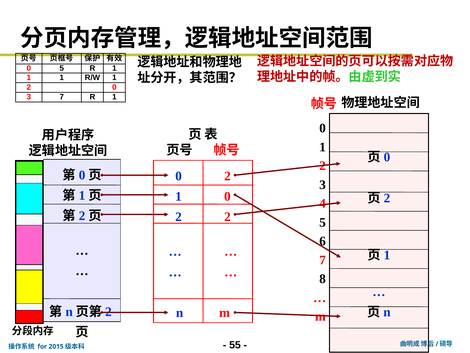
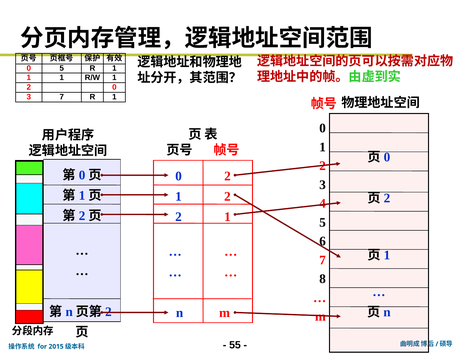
0 at (227, 196): 0 -> 2
2 at (227, 217): 2 -> 1
